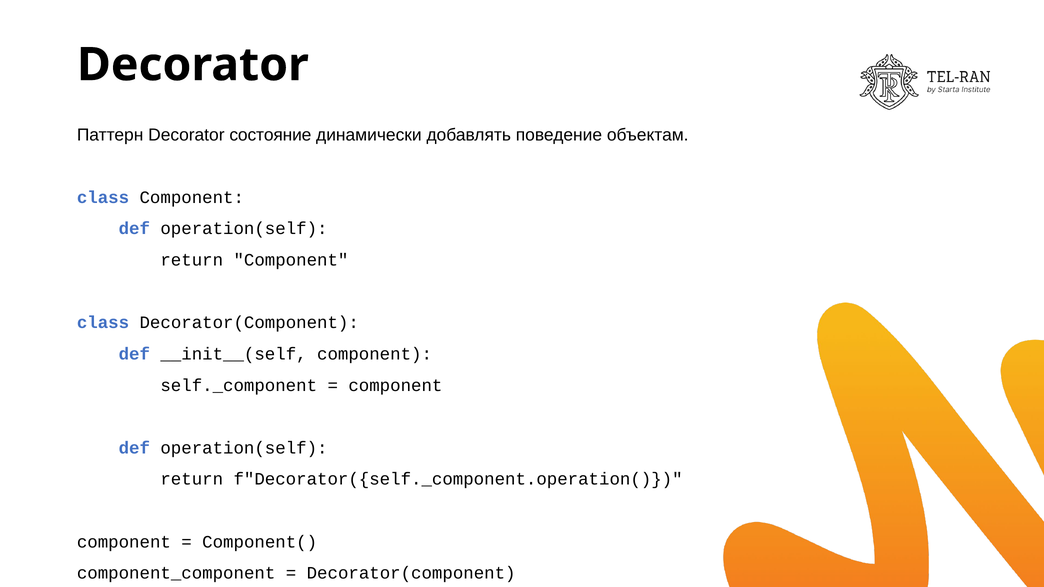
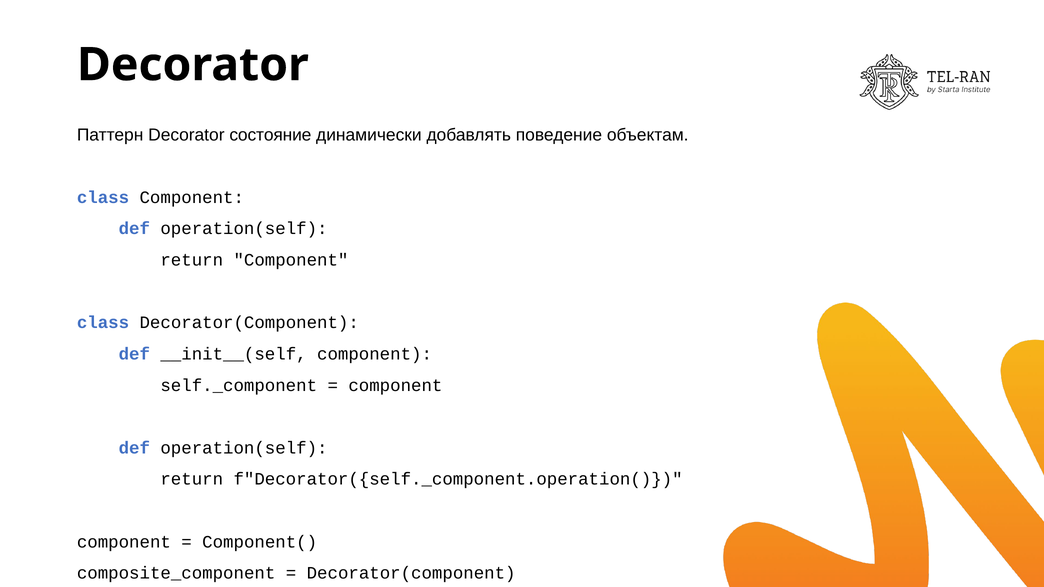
component_component: component_component -> composite_component
